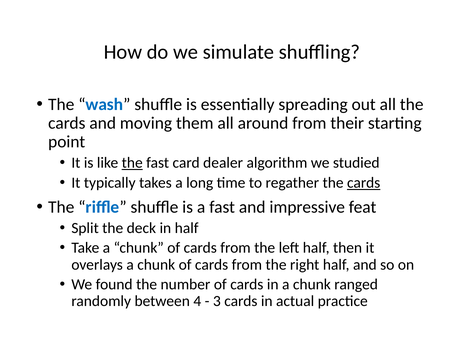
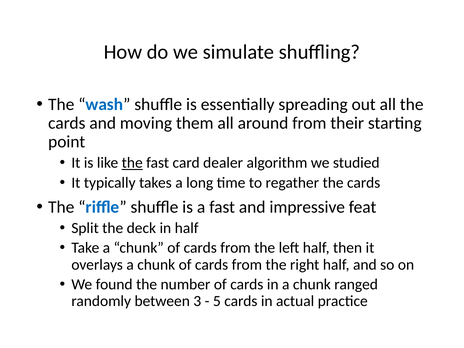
cards at (364, 183) underline: present -> none
4: 4 -> 3
3: 3 -> 5
